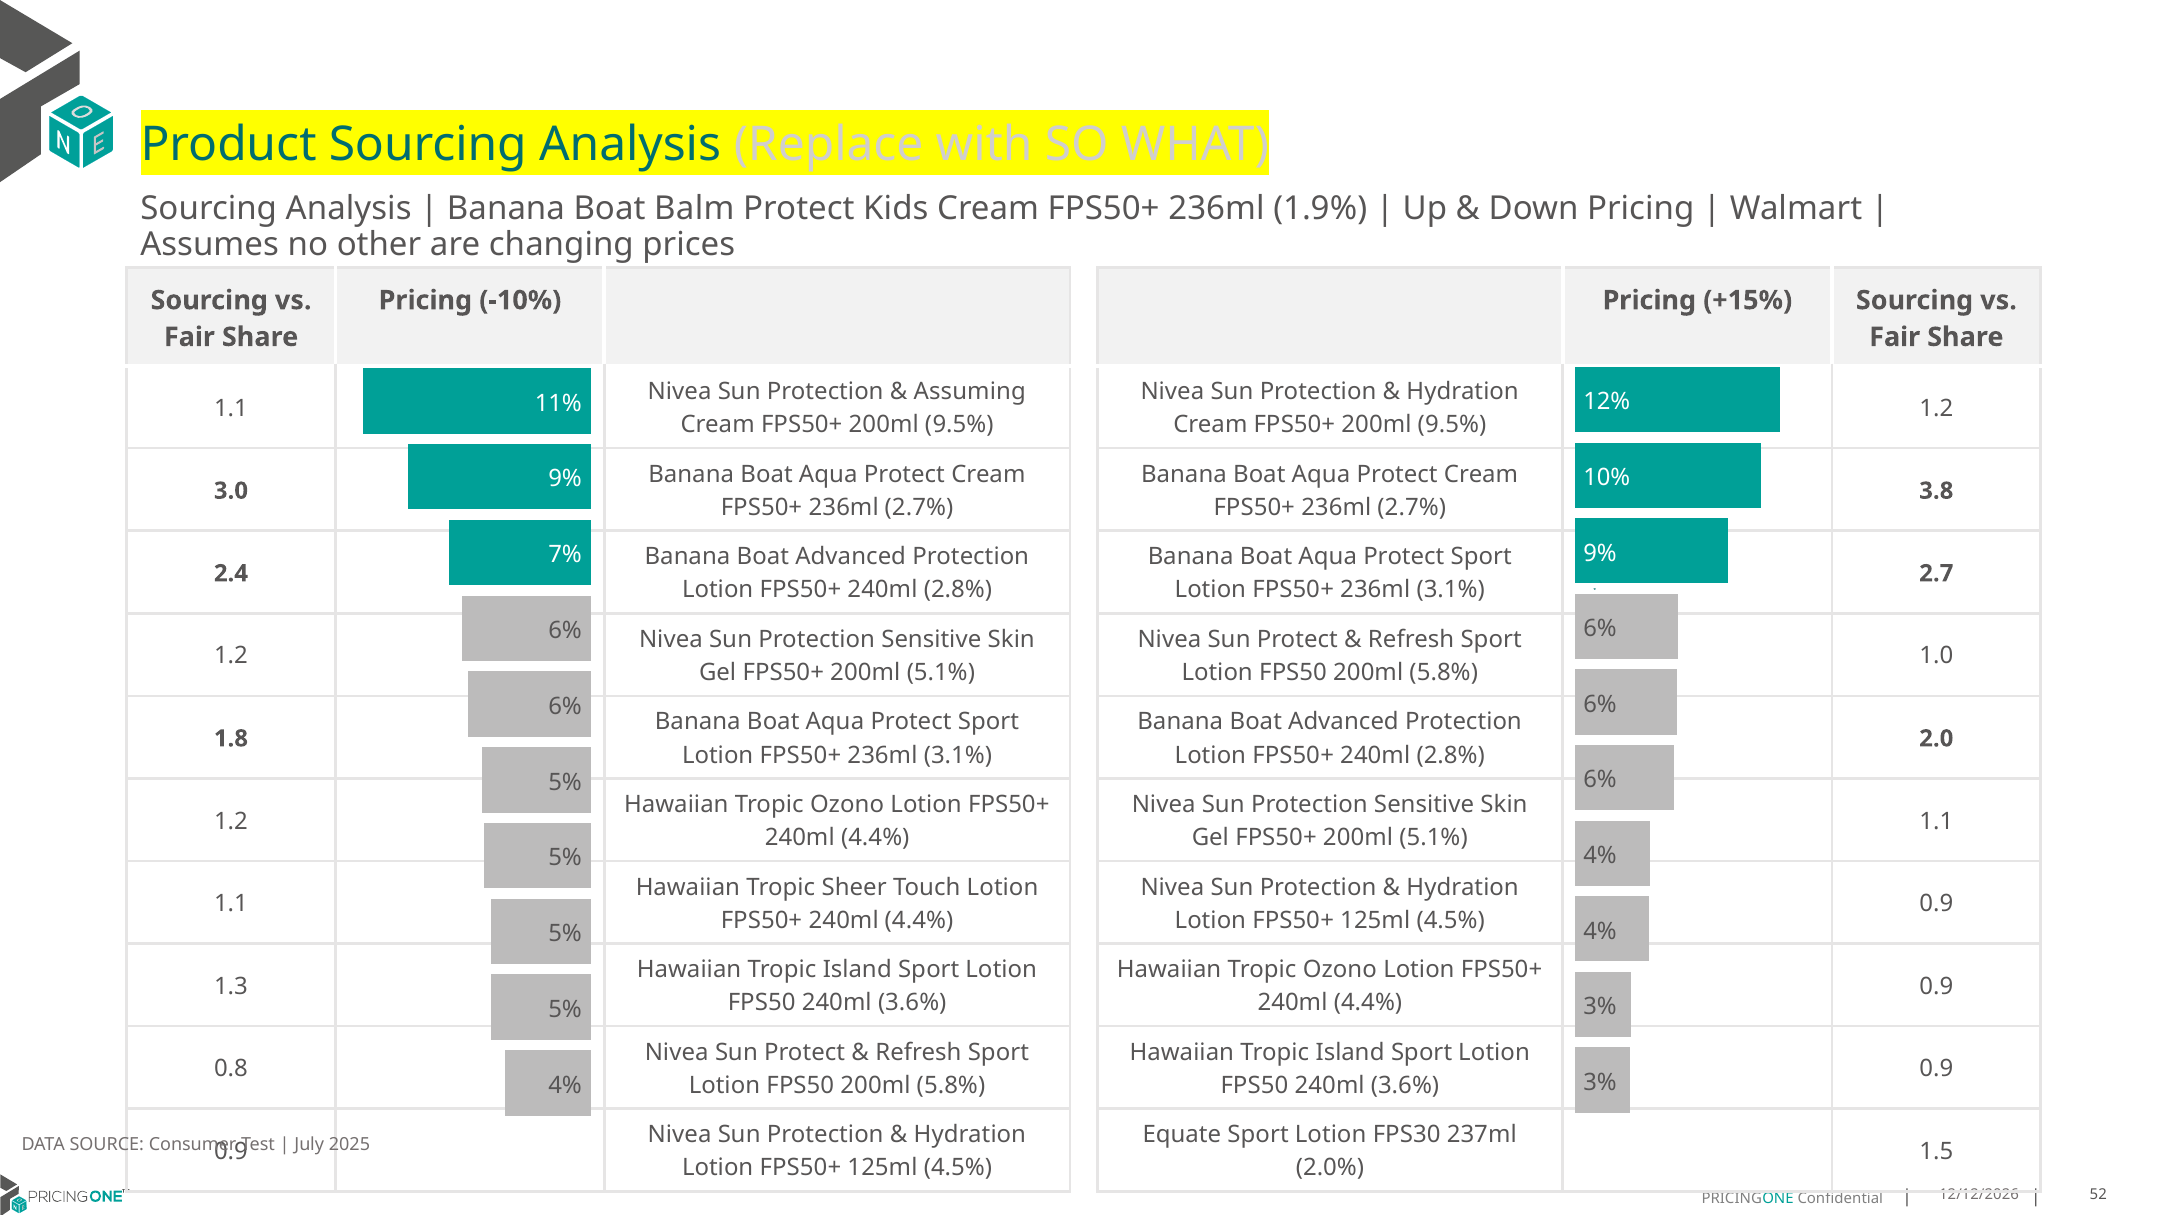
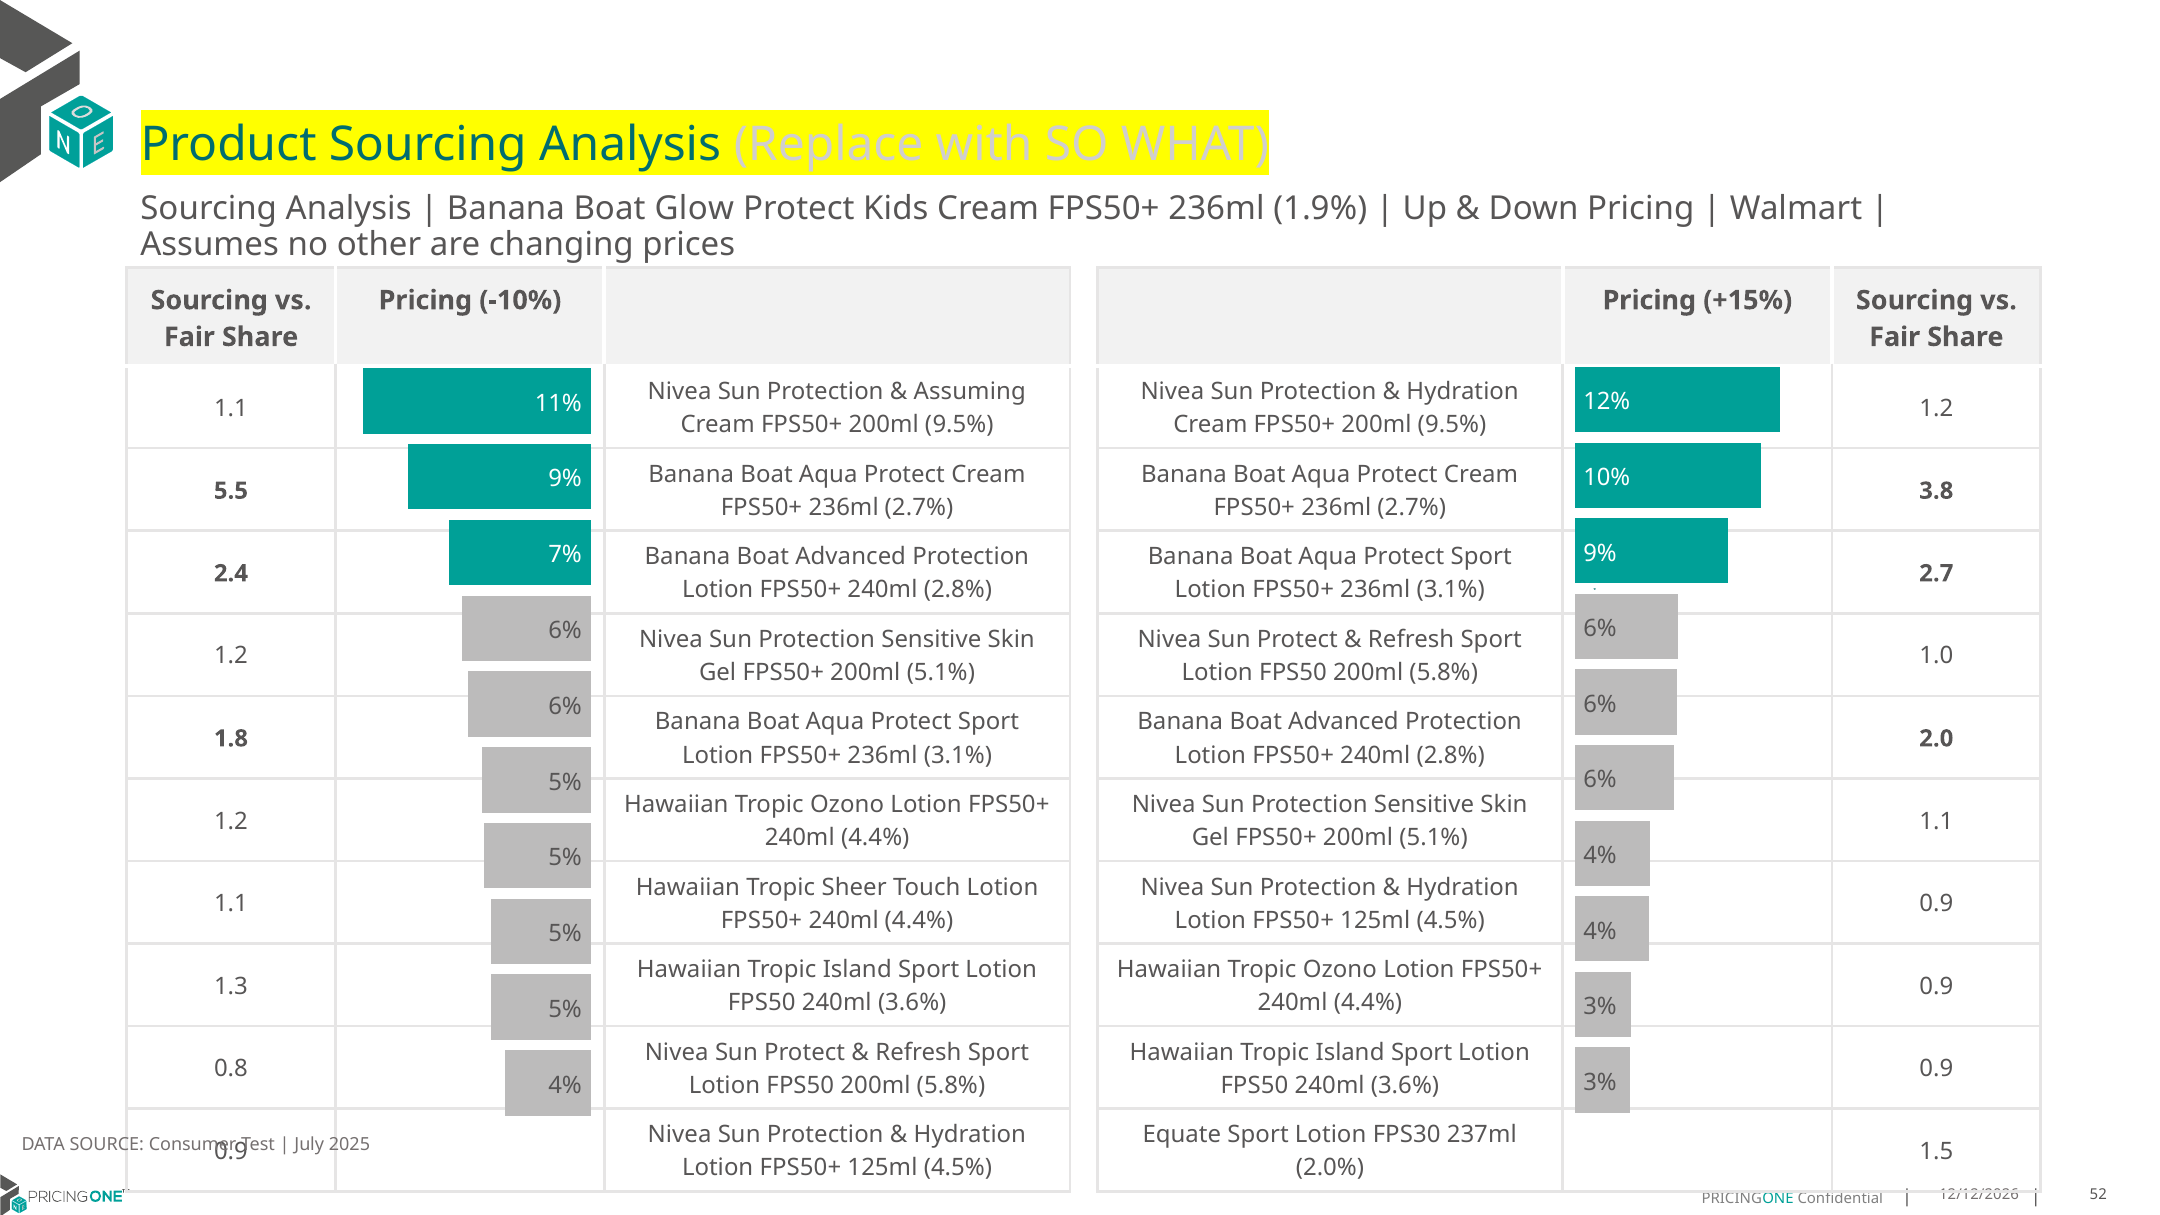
Balm: Balm -> Glow
3.0: 3.0 -> 5.5
